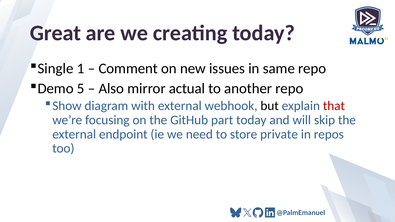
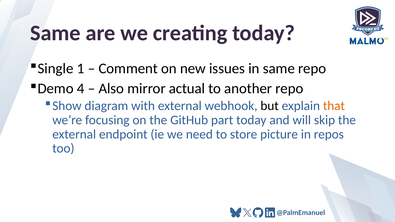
Great at (55, 33): Great -> Same
5: 5 -> 4
that colour: red -> orange
private: private -> picture
